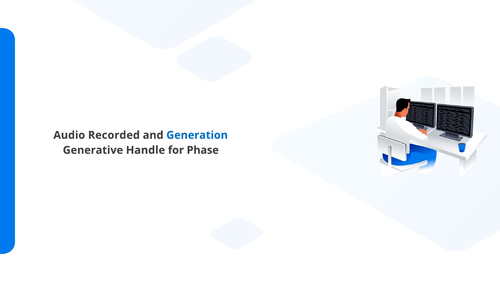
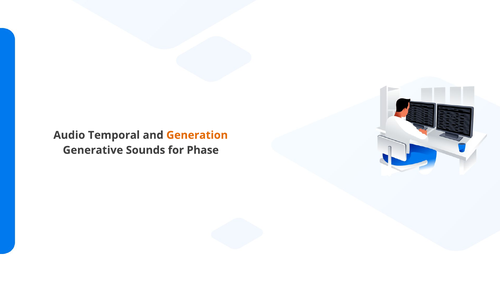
Recorded: Recorded -> Temporal
Generation colour: blue -> orange
Handle: Handle -> Sounds
